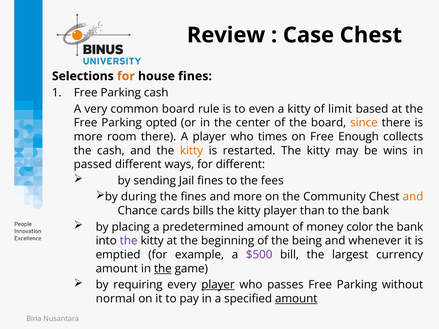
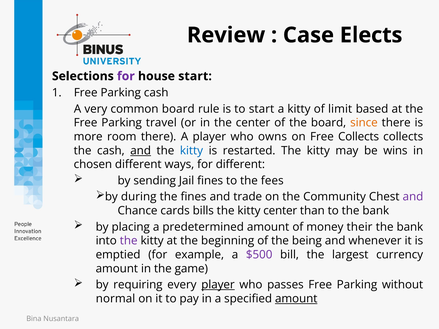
Case Chest: Chest -> Elects
for at (126, 76) colour: orange -> purple
house fines: fines -> start
to even: even -> start
opted: opted -> travel
times: times -> owns
Free Enough: Enough -> Collects
and at (141, 151) underline: none -> present
kitty at (191, 151) colour: orange -> blue
passed: passed -> chosen
and more: more -> trade
and at (413, 197) colour: orange -> purple
kitty player: player -> center
color: color -> their
the at (163, 269) underline: present -> none
